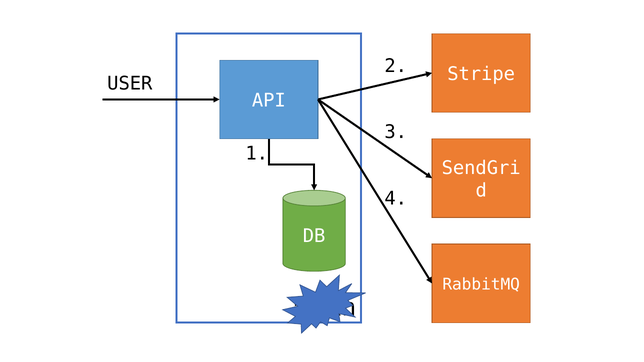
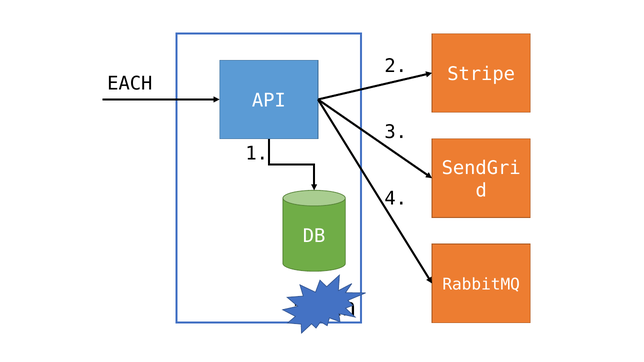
USER: USER -> EACH
